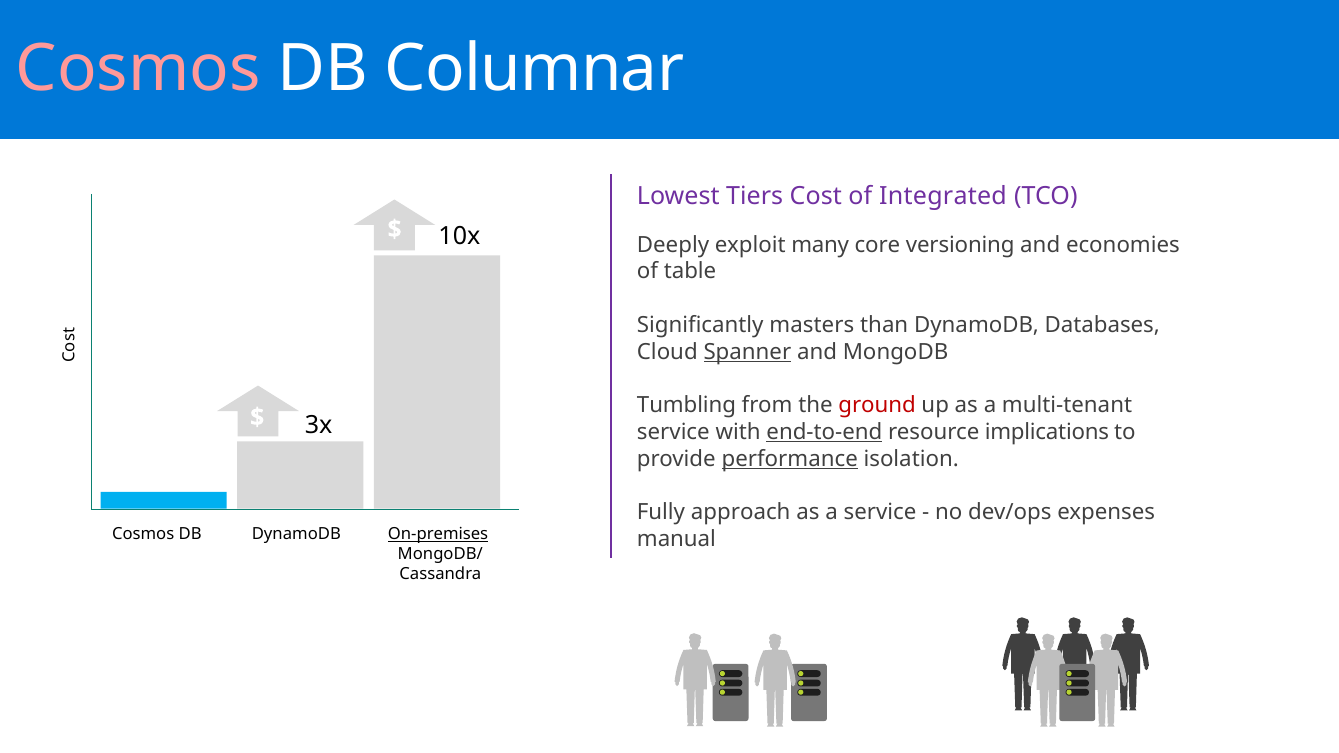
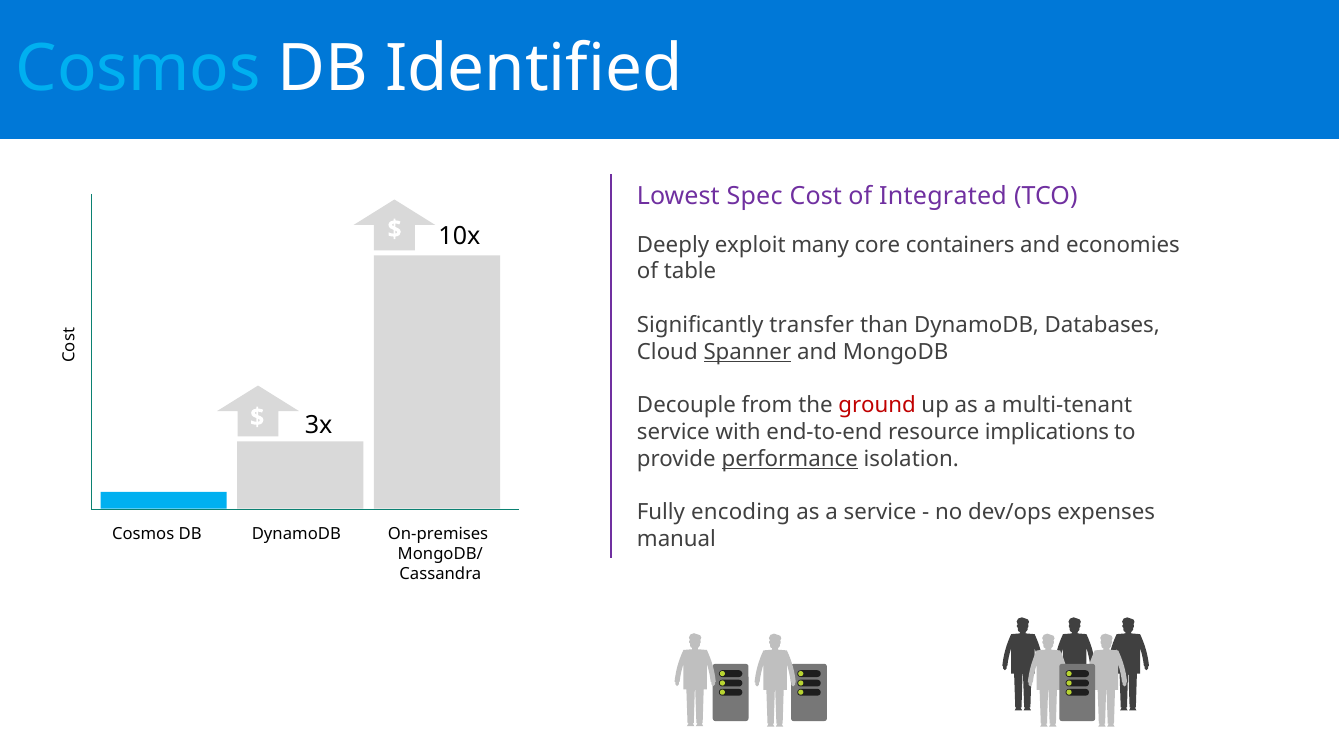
Cosmos at (138, 69) colour: pink -> light blue
Columnar: Columnar -> Identified
Tiers: Tiers -> Spec
versioning: versioning -> containers
masters: masters -> transfer
Tumbling: Tumbling -> Decouple
end-to-end underline: present -> none
approach: approach -> encoding
On-premises underline: present -> none
